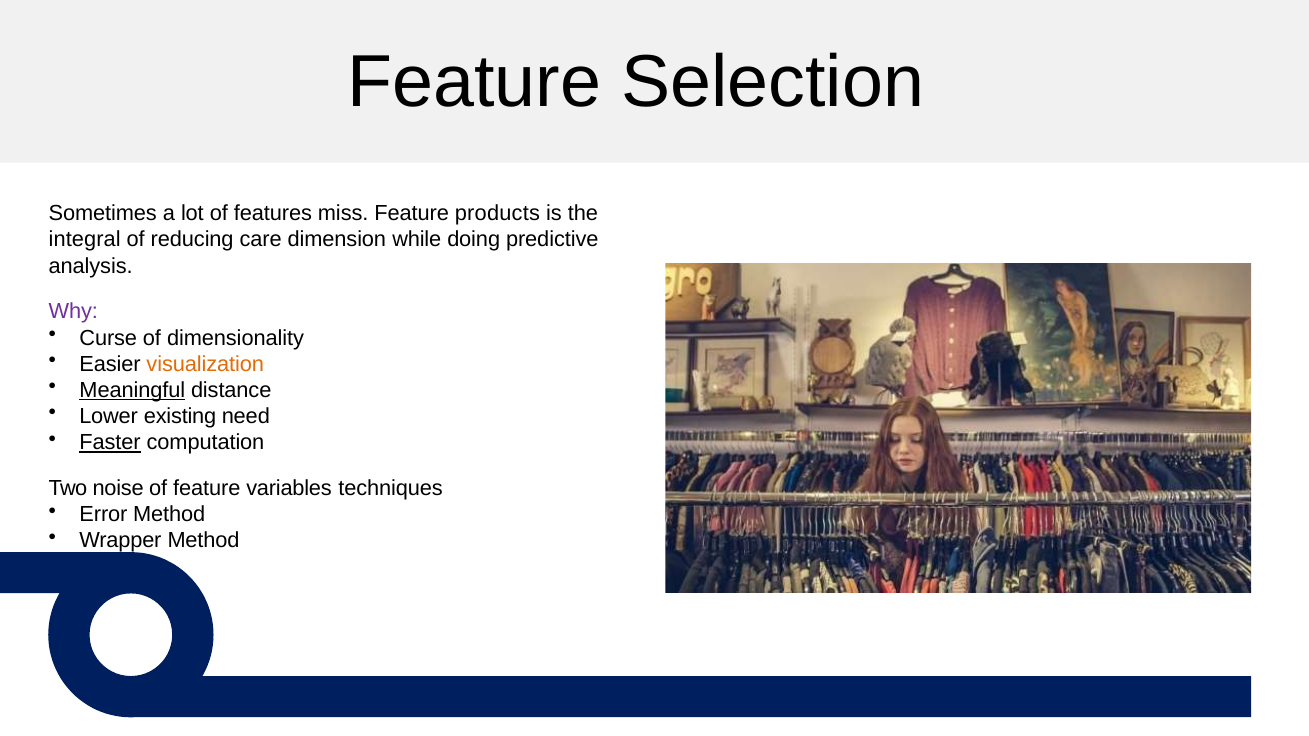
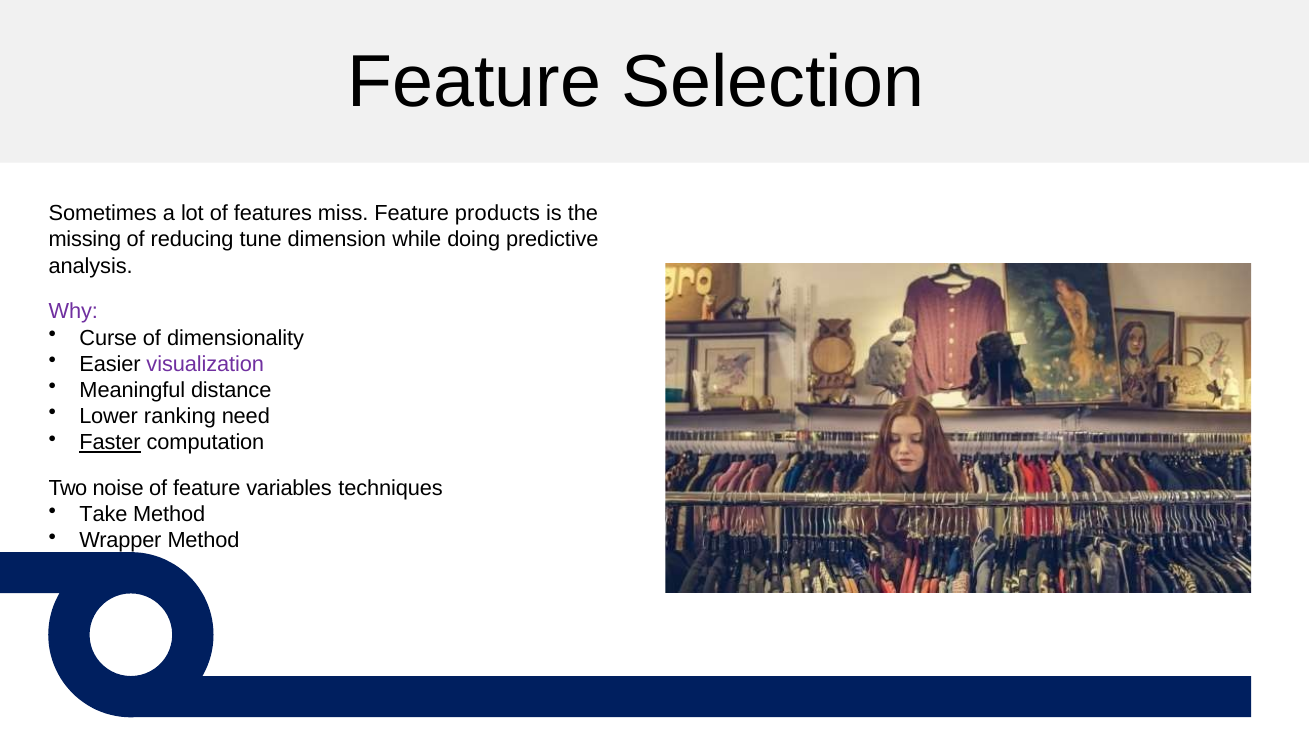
integral: integral -> missing
care: care -> tune
visualization colour: orange -> purple
Meaningful underline: present -> none
existing: existing -> ranking
Error: Error -> Take
